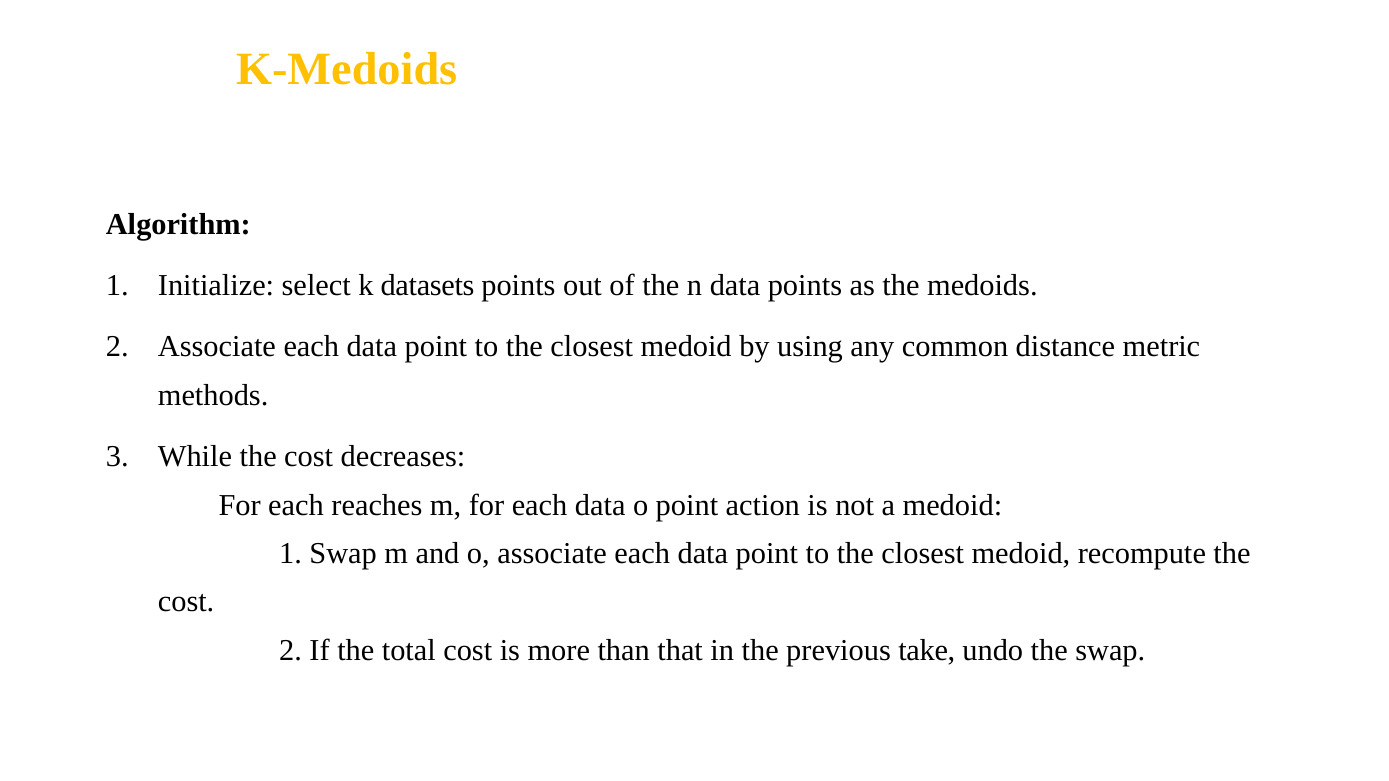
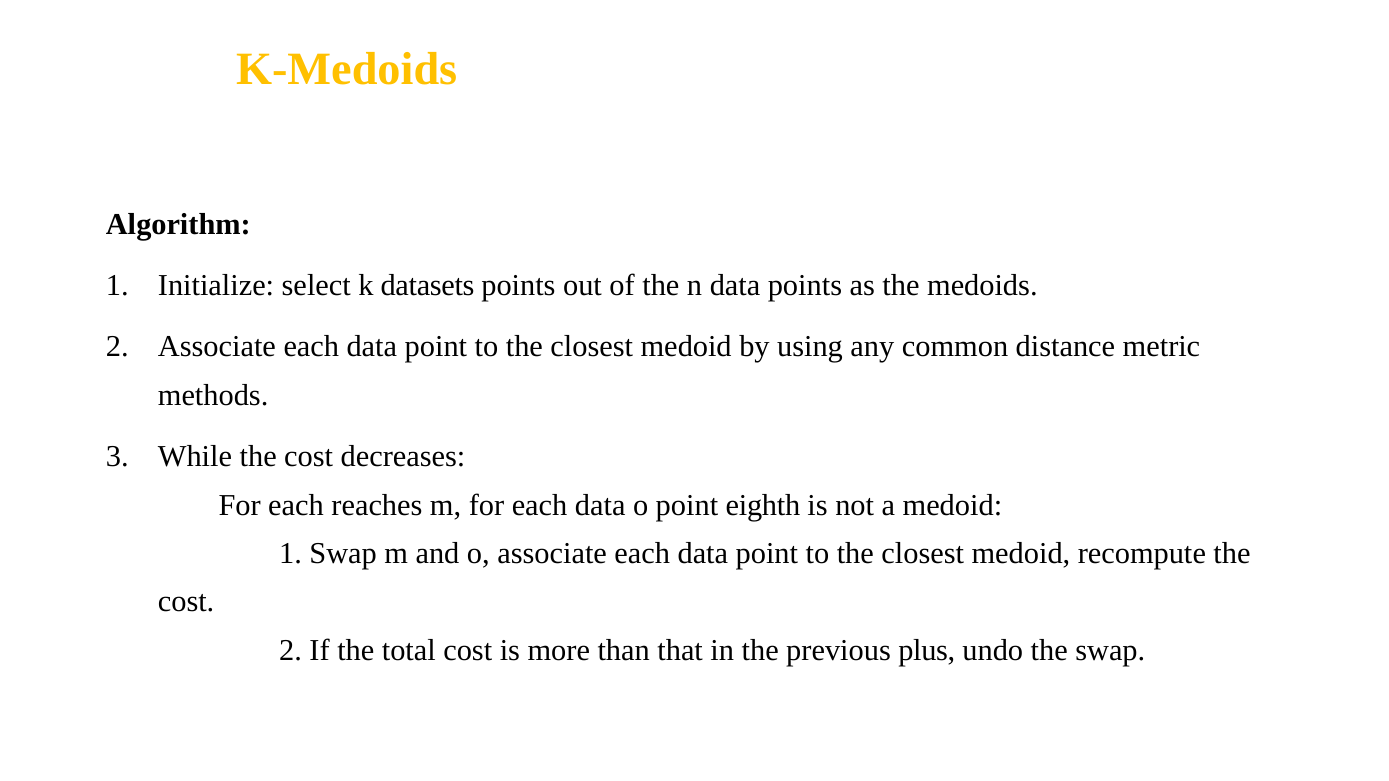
action: action -> eighth
take: take -> plus
